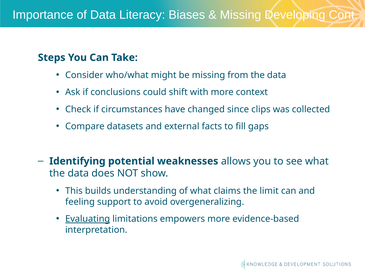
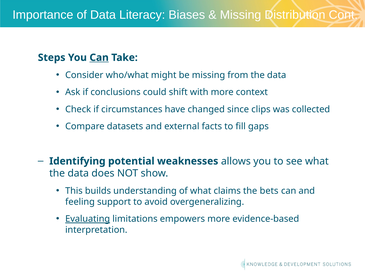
Developing: Developing -> Distribution
Can at (99, 58) underline: none -> present
limit: limit -> bets
